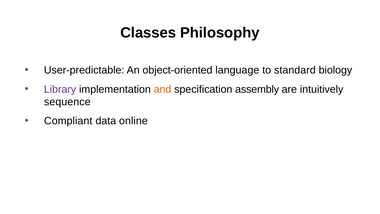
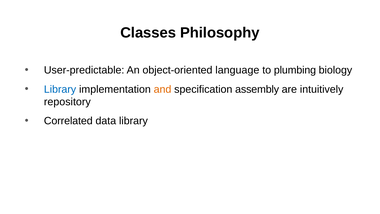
standard: standard -> plumbing
Library at (60, 89) colour: purple -> blue
sequence: sequence -> repository
Compliant: Compliant -> Correlated
data online: online -> library
